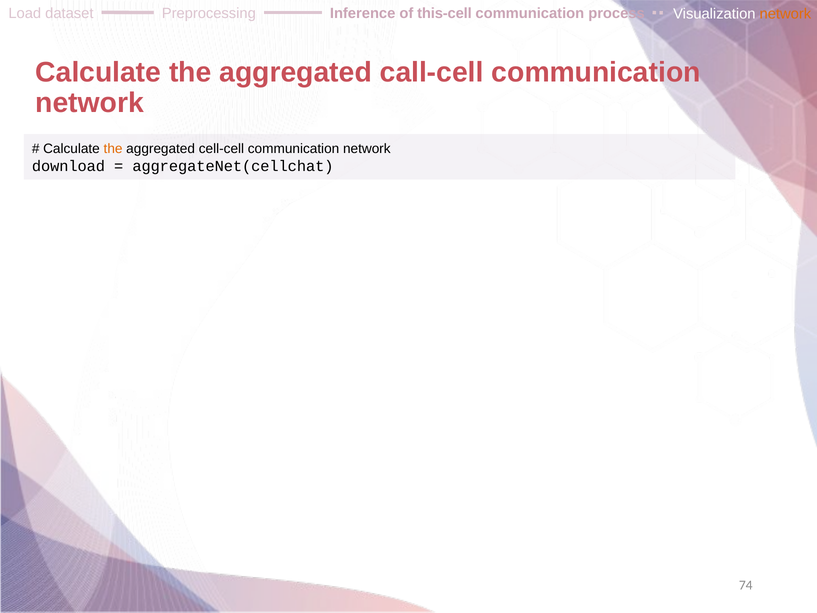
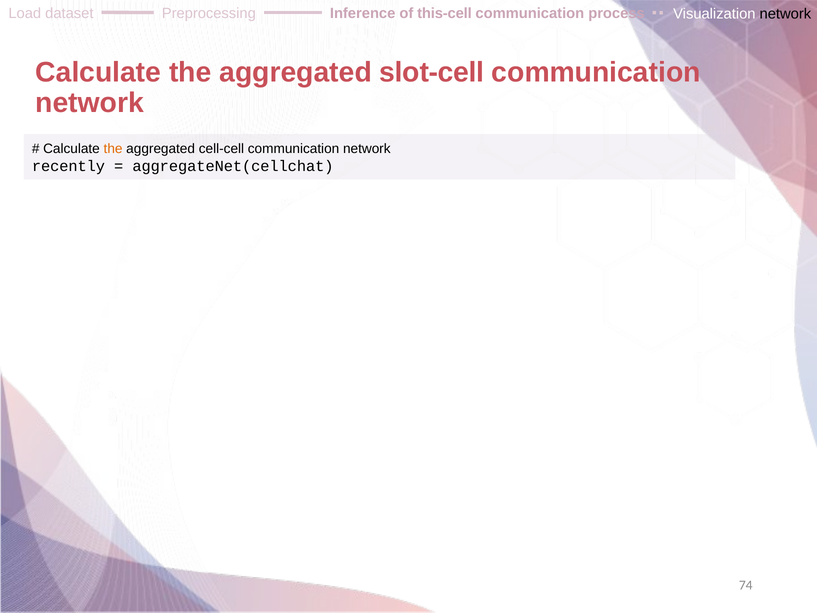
network at (785, 14) colour: orange -> black
call-cell: call-cell -> slot-cell
download: download -> recently
